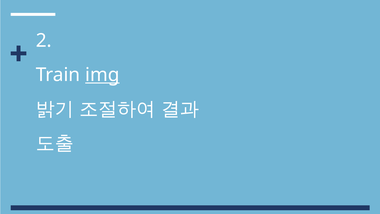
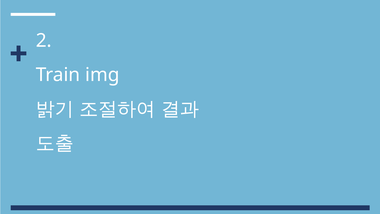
img underline: present -> none
